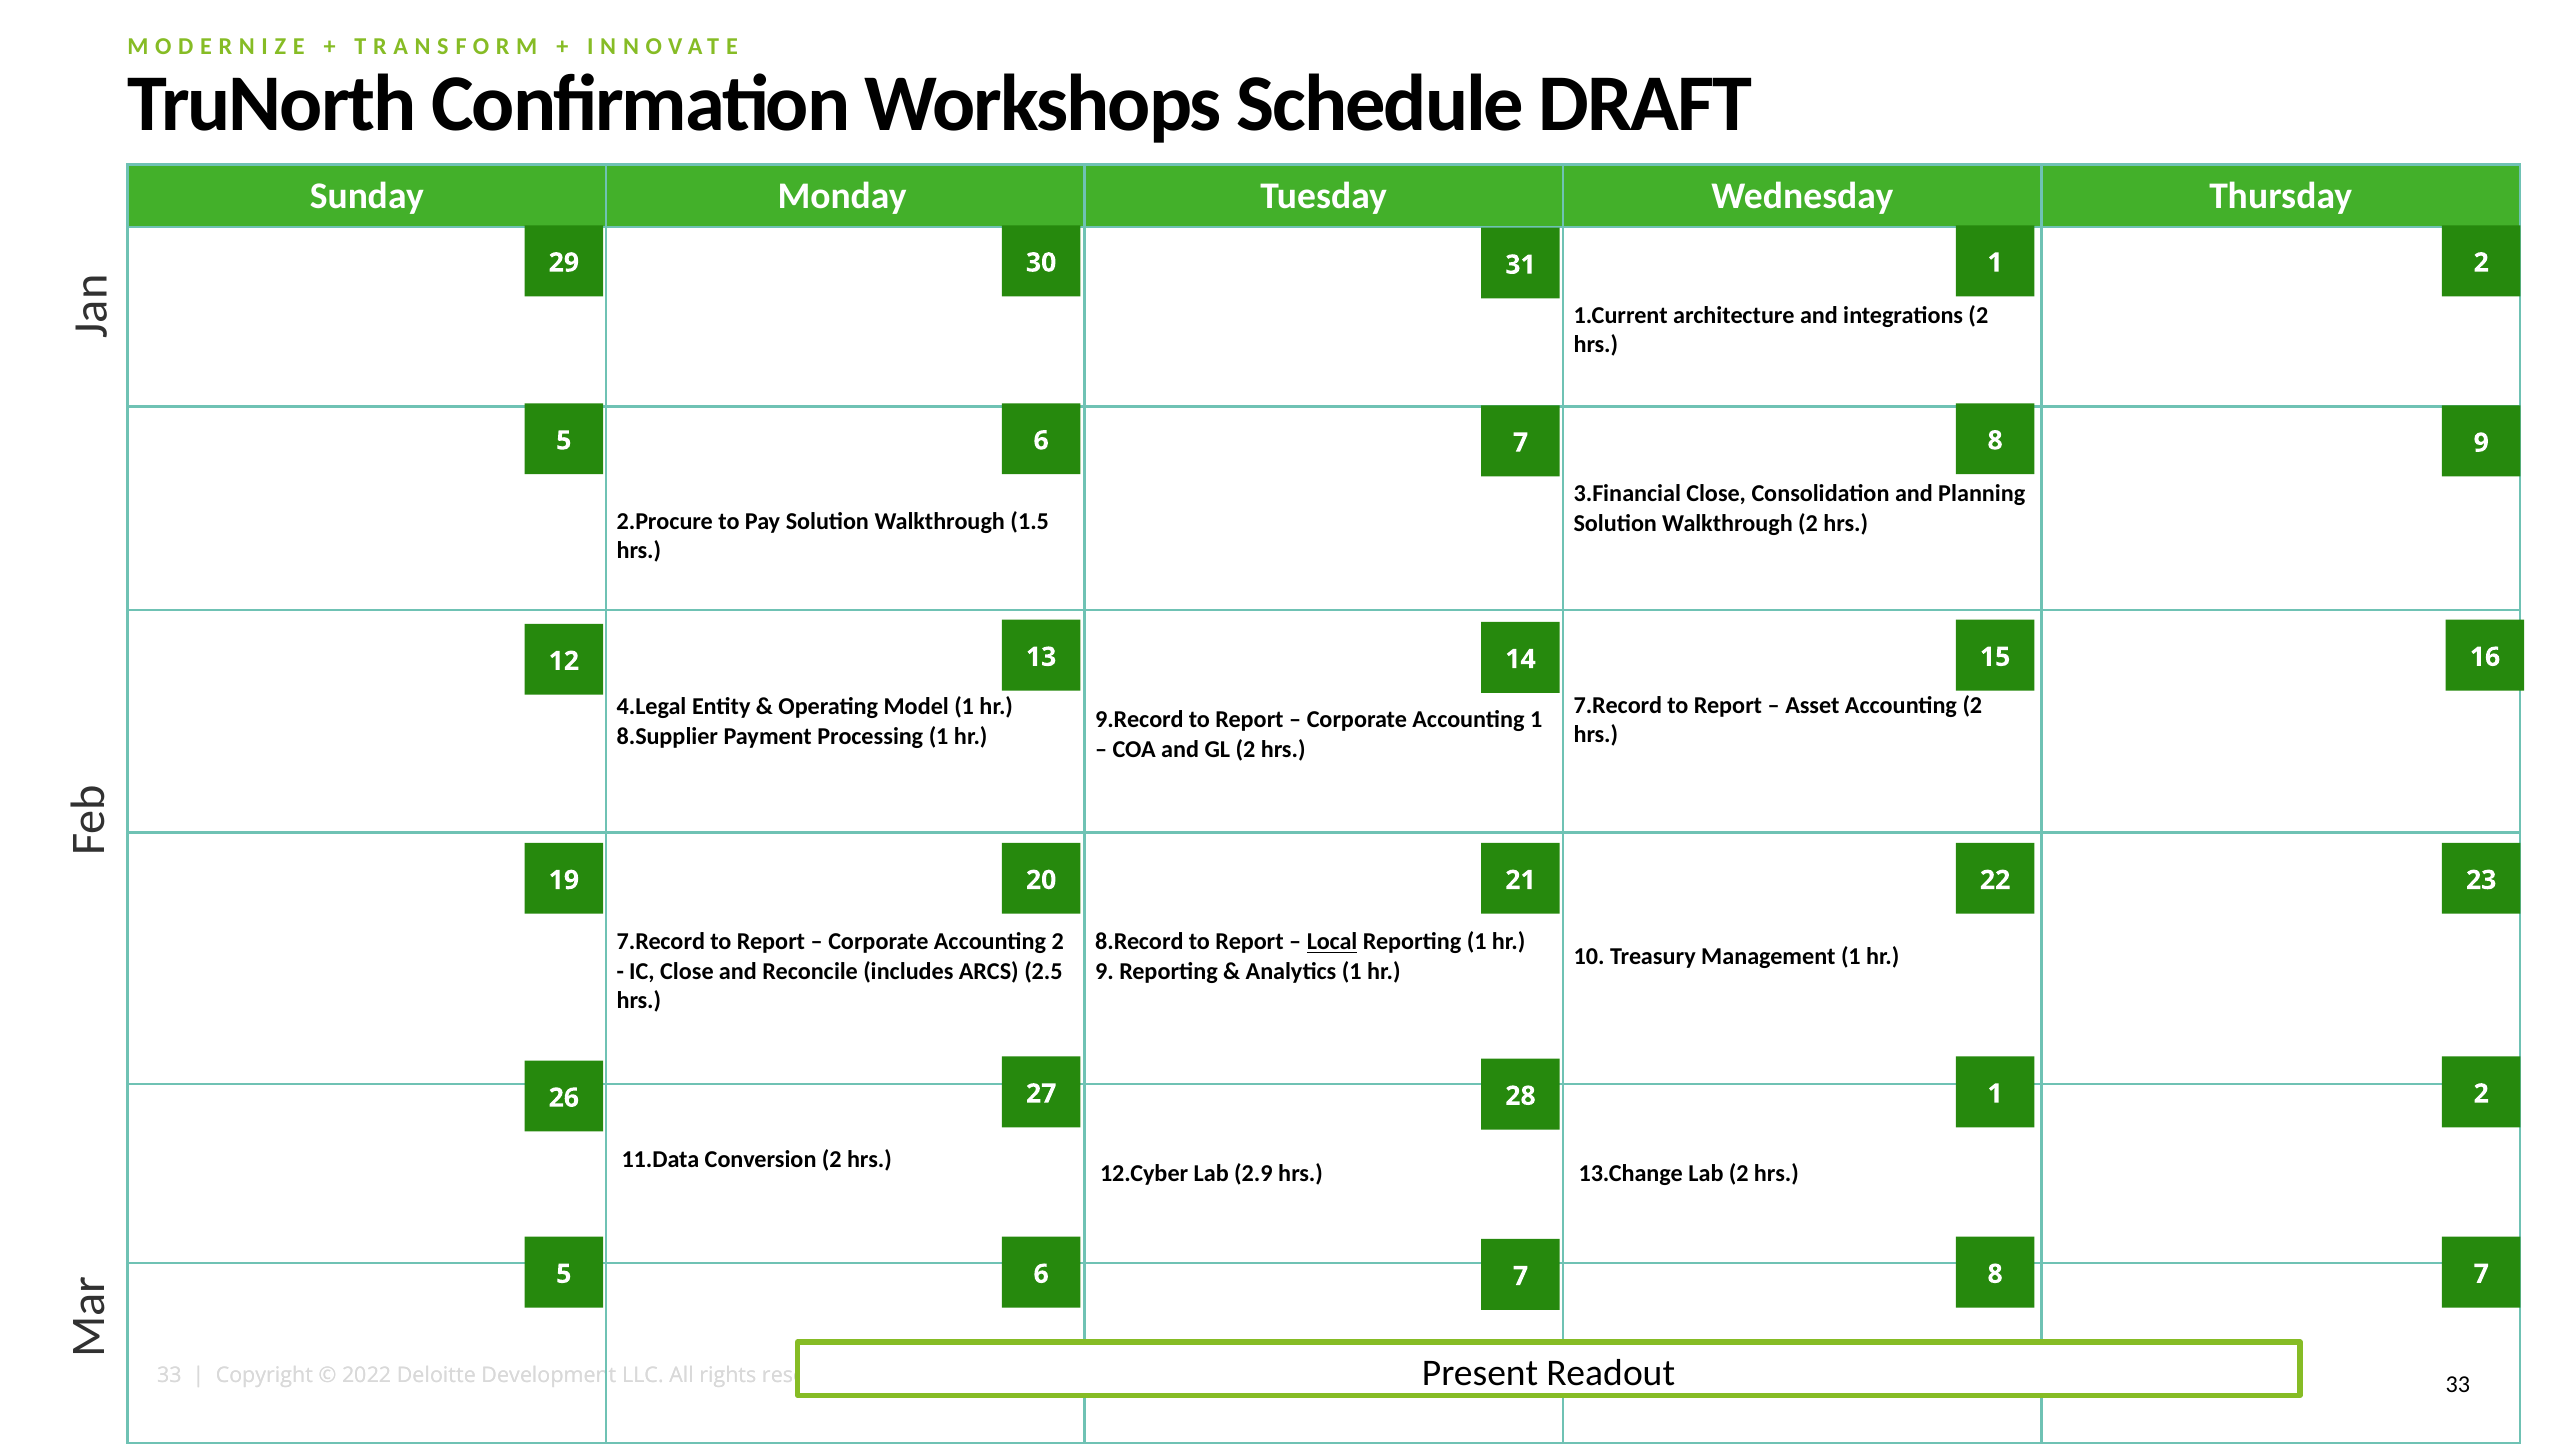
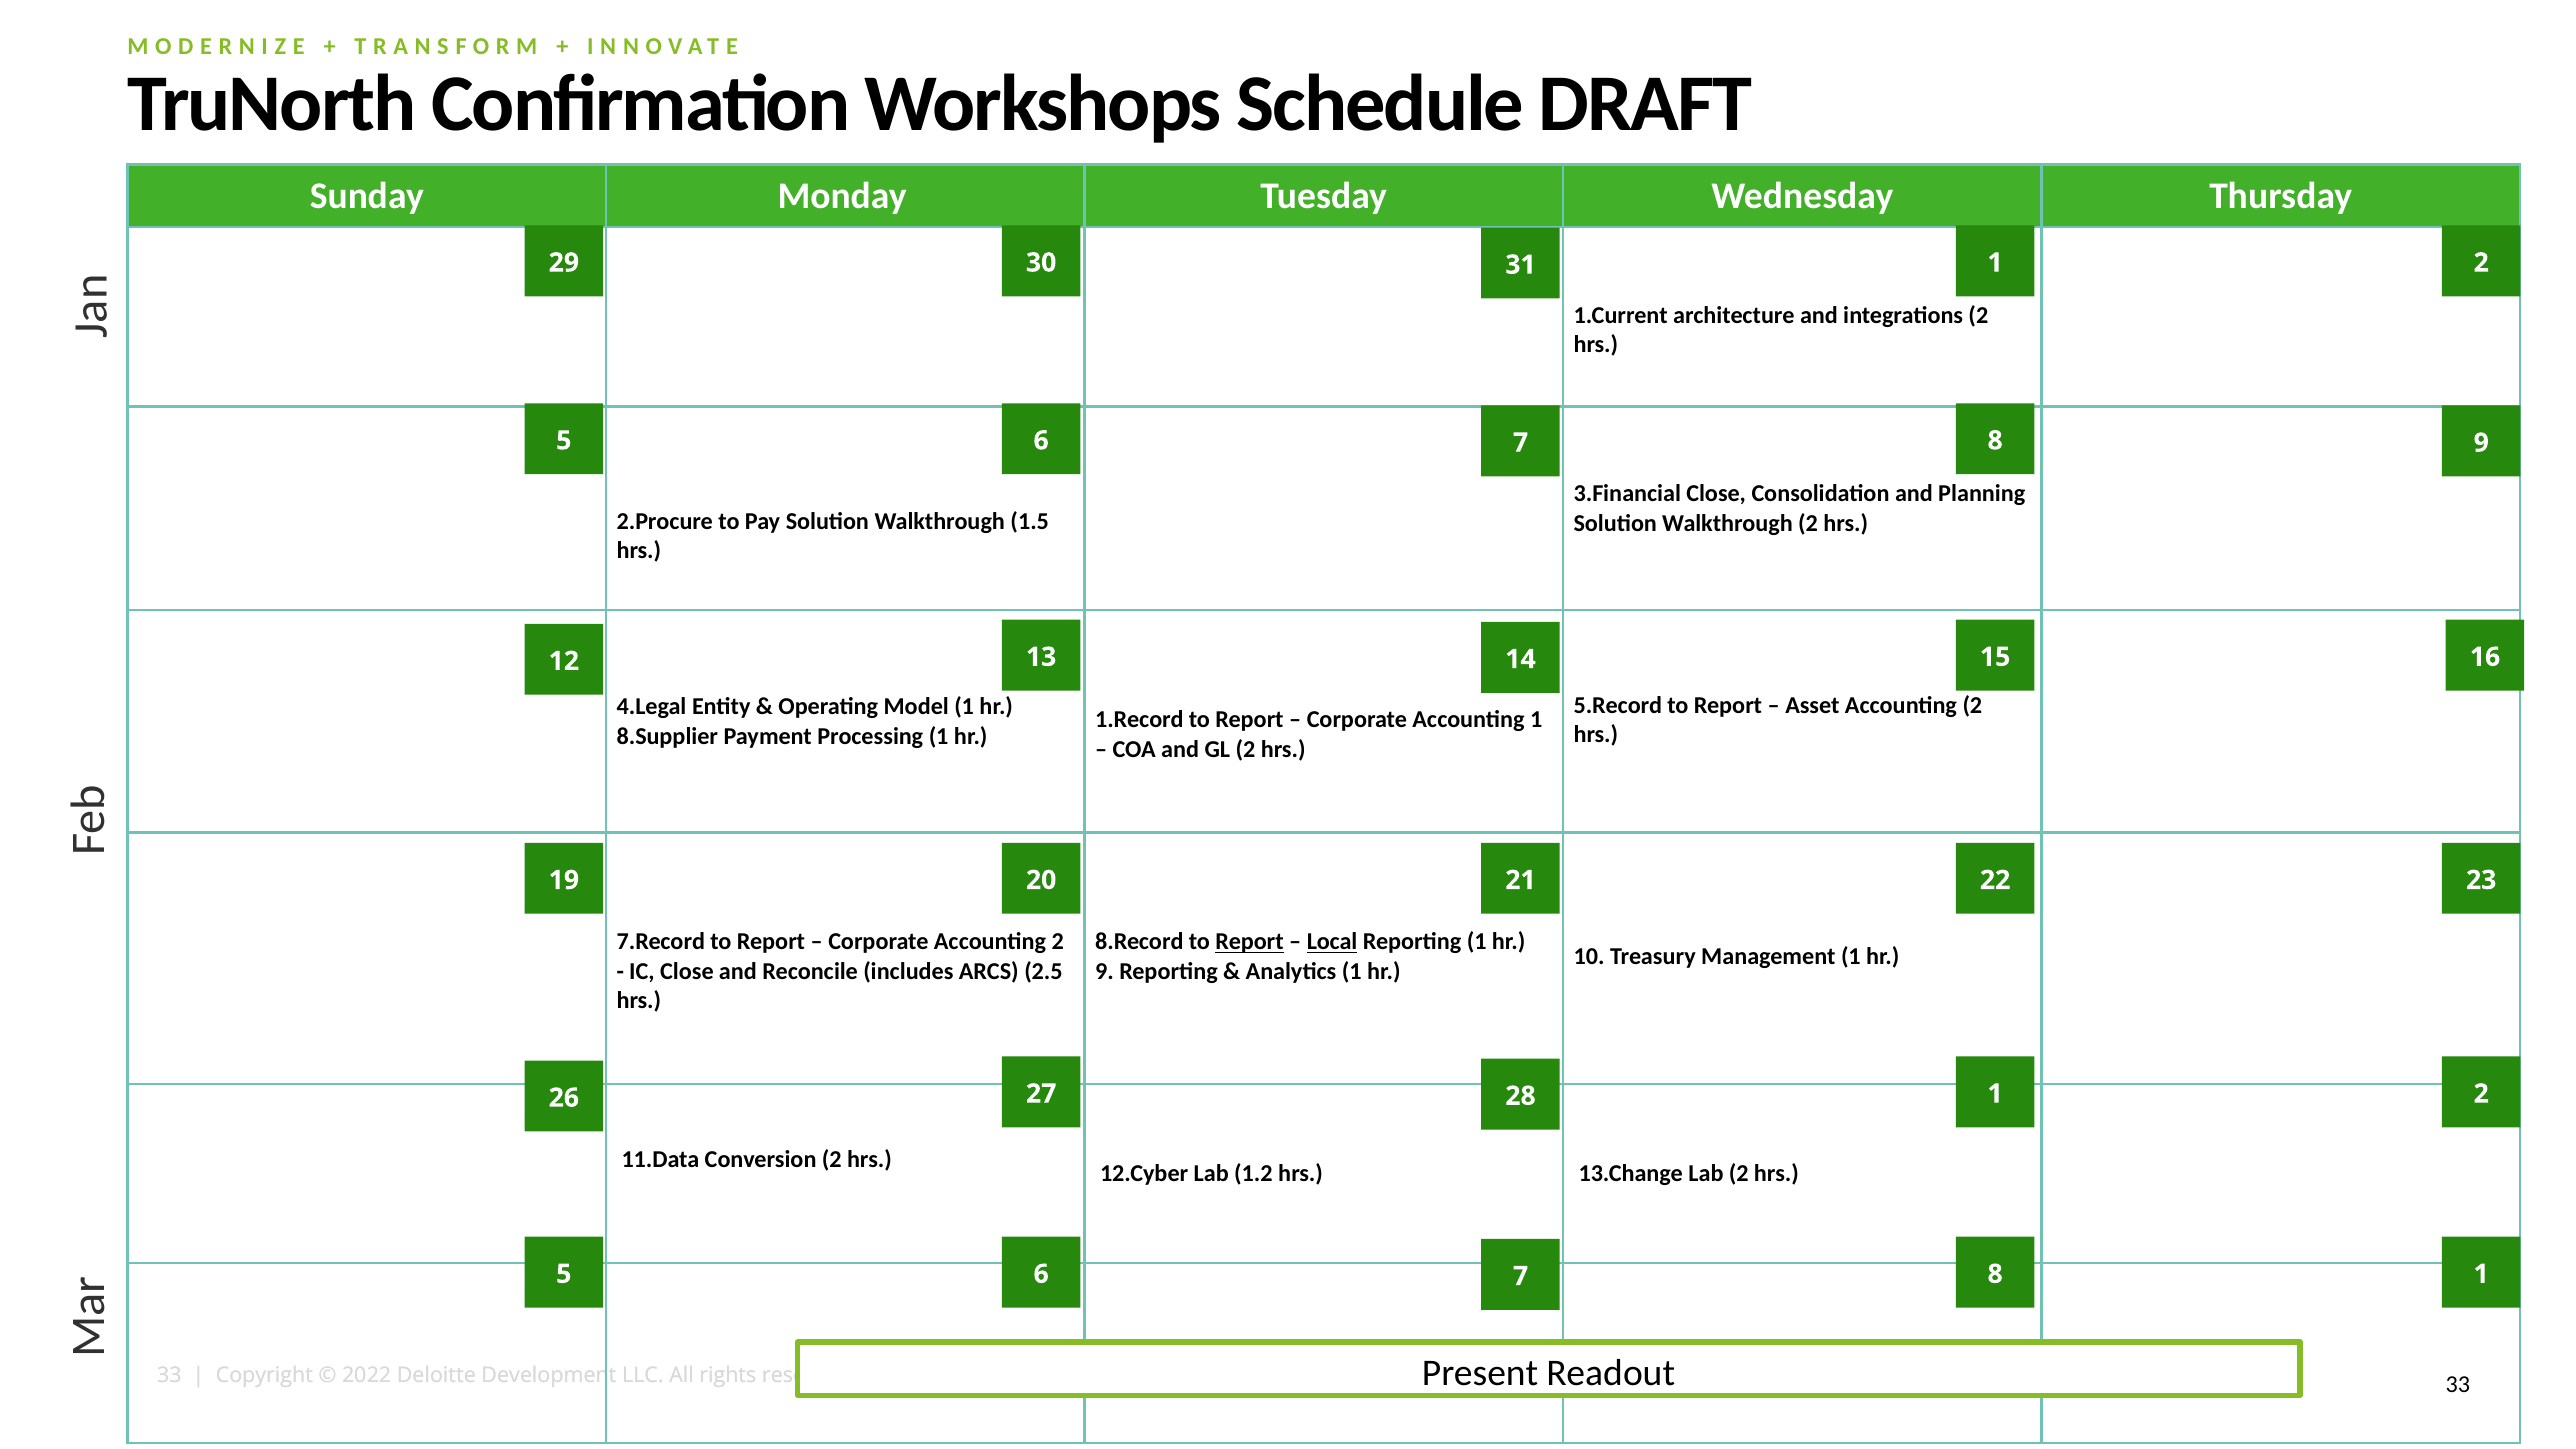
7.Record at (1618, 705): 7.Record -> 5.Record
9.Record: 9.Record -> 1.Record
Report at (1249, 942) underline: none -> present
2.9: 2.9 -> 1.2
8 7: 7 -> 1
